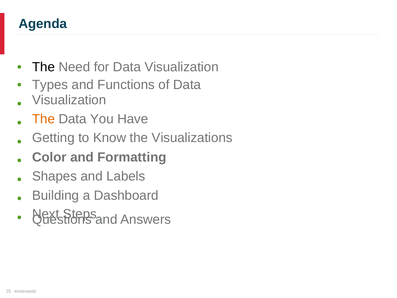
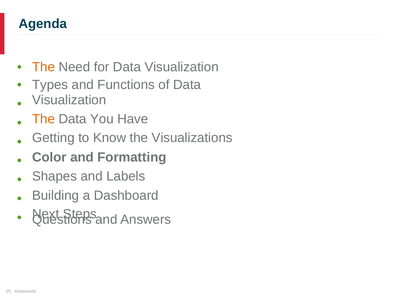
The at (43, 67) colour: black -> orange
